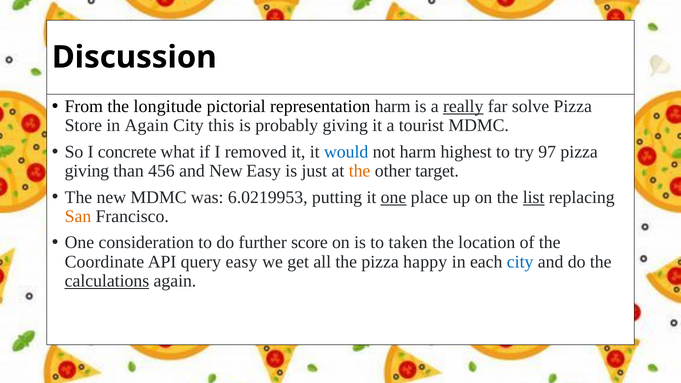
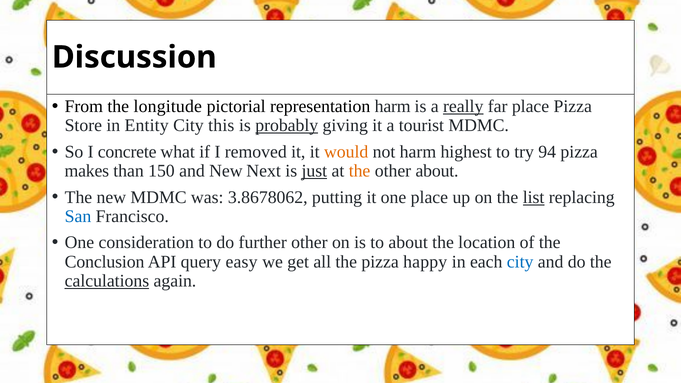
far solve: solve -> place
in Again: Again -> Entity
probably underline: none -> present
would colour: blue -> orange
97: 97 -> 94
giving at (87, 171): giving -> makes
456: 456 -> 150
New Easy: Easy -> Next
just underline: none -> present
other target: target -> about
6.0219953: 6.0219953 -> 3.8678062
one at (394, 197) underline: present -> none
San colour: orange -> blue
further score: score -> other
to taken: taken -> about
Coordinate: Coordinate -> Conclusion
